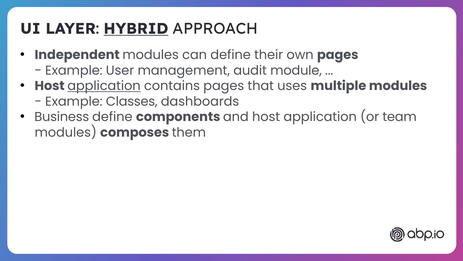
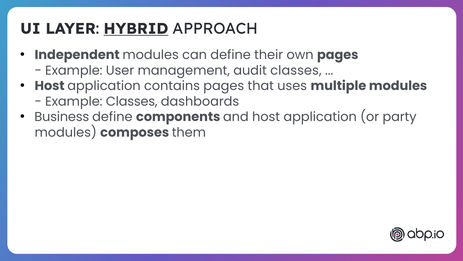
audit module: module -> classes
application at (104, 86) underline: present -> none
team: team -> party
